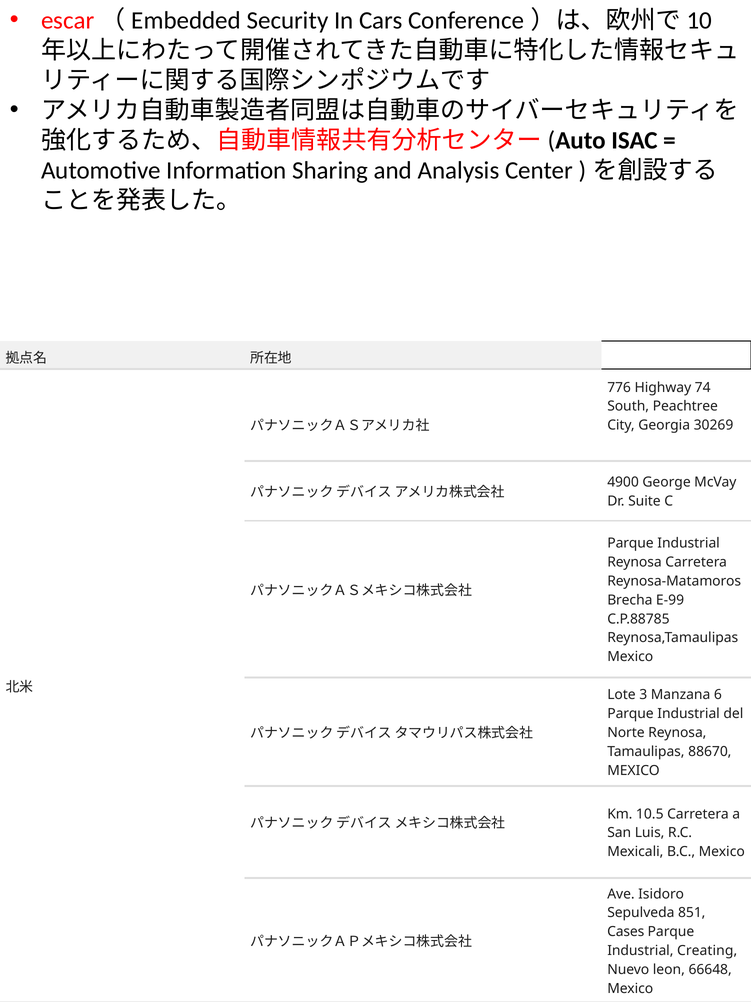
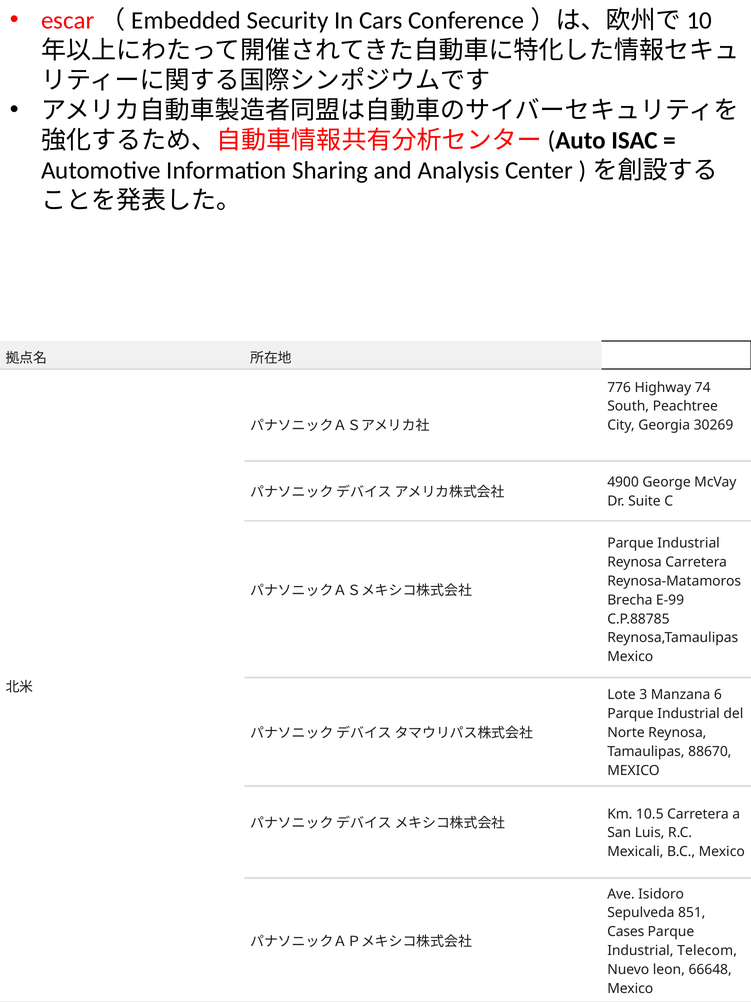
Creating: Creating -> Telecom
